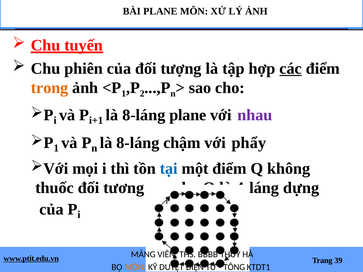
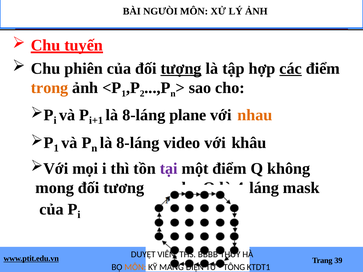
BÀI PLANE: PLANE -> NGƯÒI
tượng underline: none -> present
nhau colour: purple -> orange
chậm: chậm -> video
phẩy: phẩy -> khâu
tại colour: blue -> purple
thuốc: thuốc -> mong
dựng: dựng -> mask
MẢNG: MẢNG -> DUYỆT
DUYỆT: DUYỆT -> MANG
